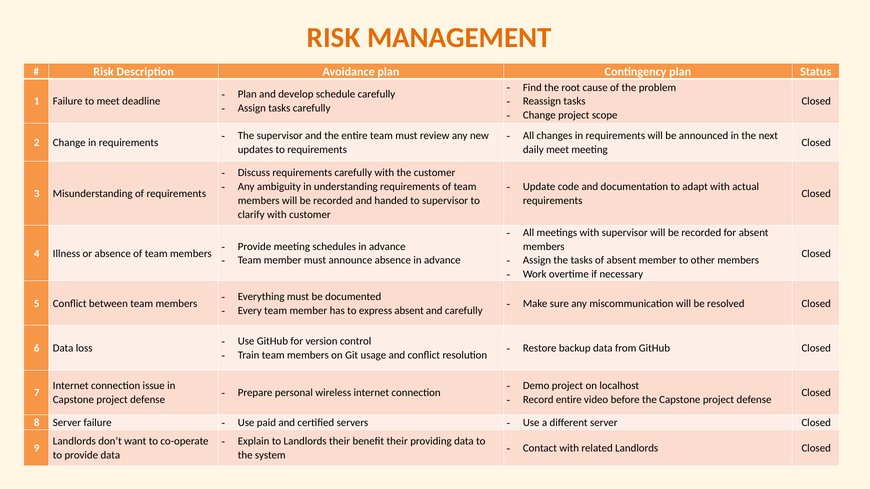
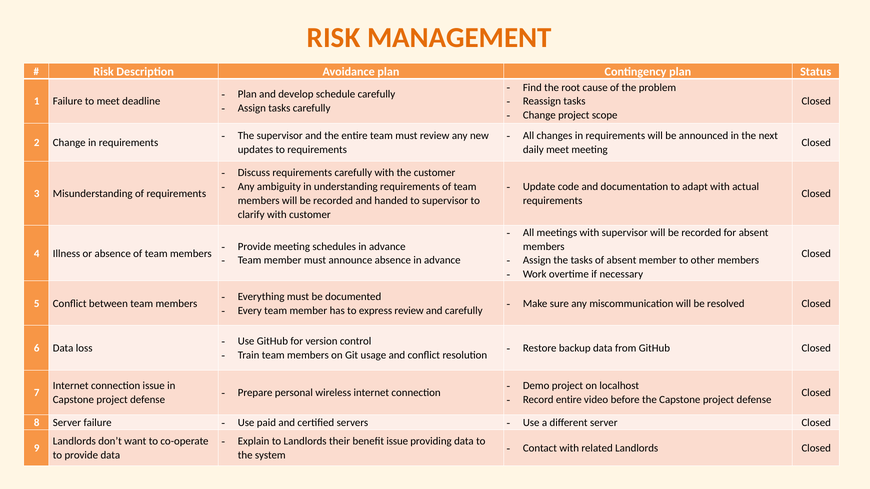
express absent: absent -> review
benefit their: their -> issue
